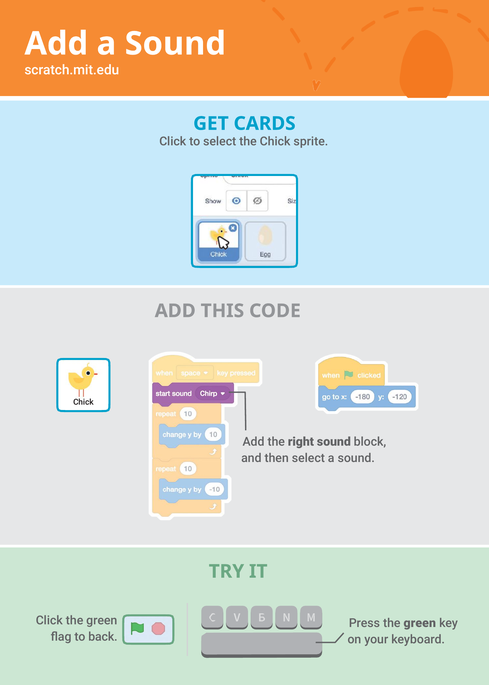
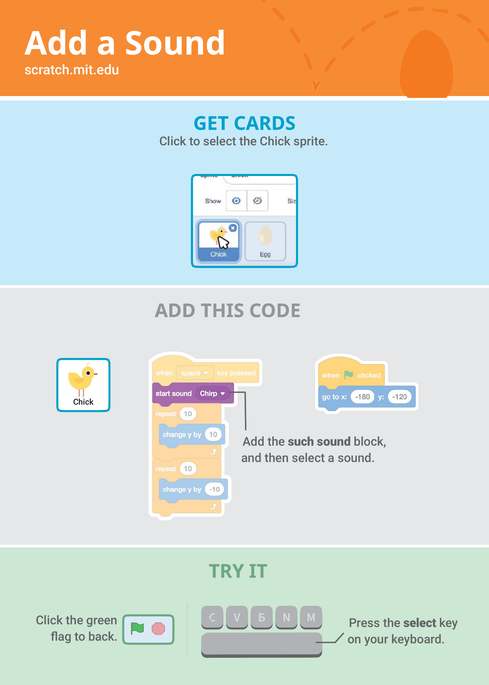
right: right -> such
Press the green: green -> select
